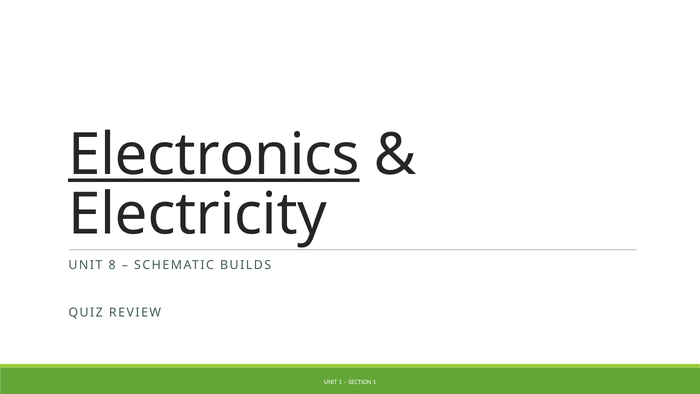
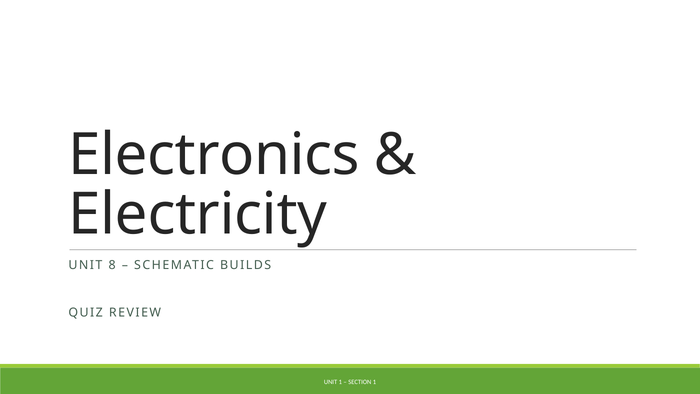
Electronics underline: present -> none
